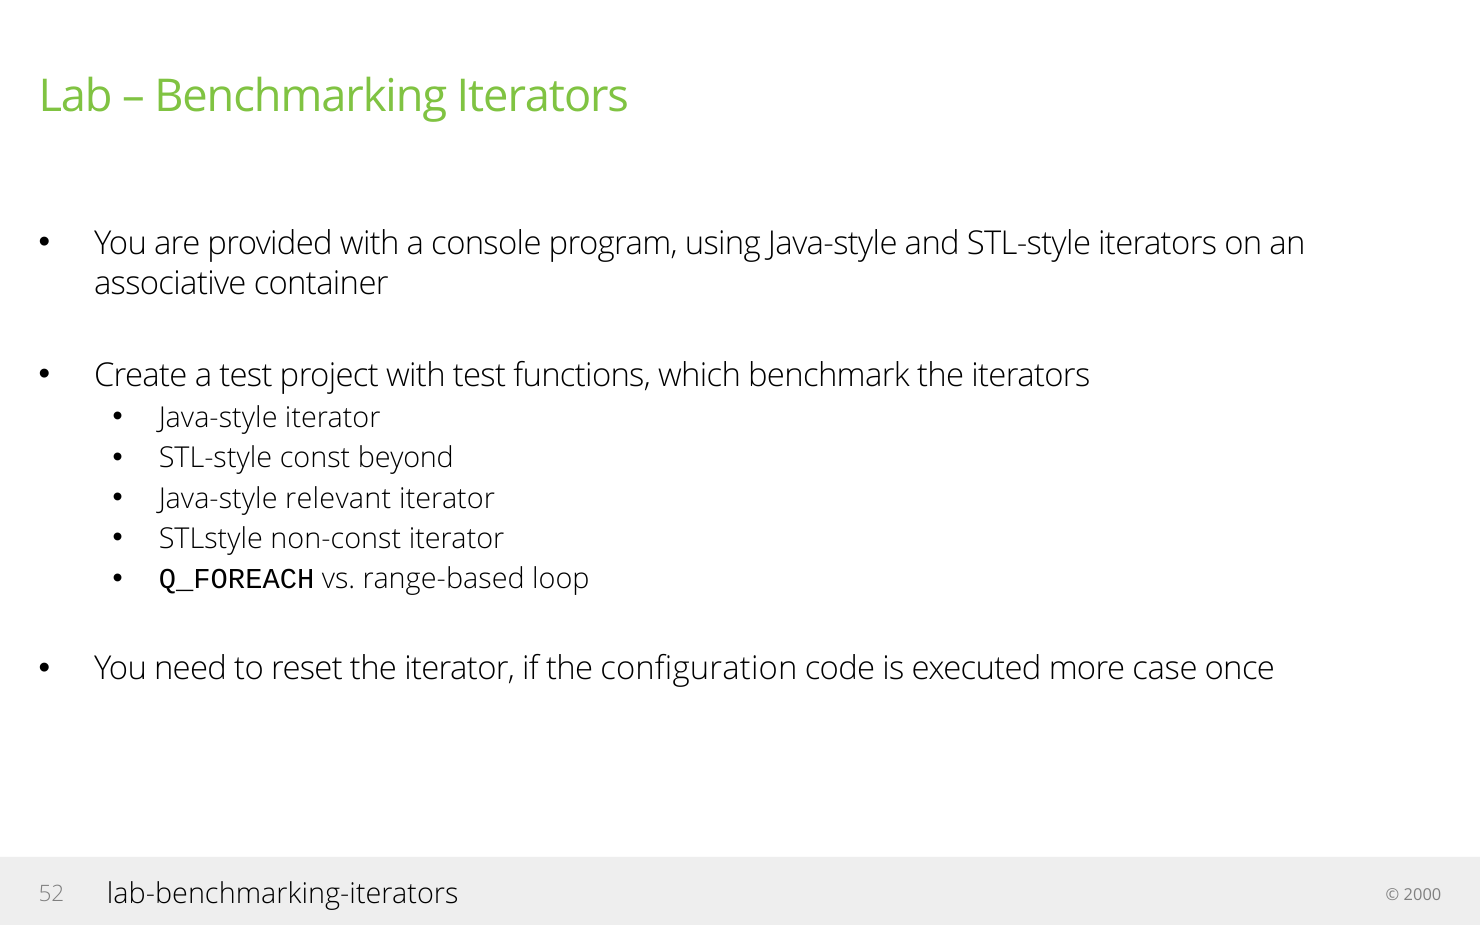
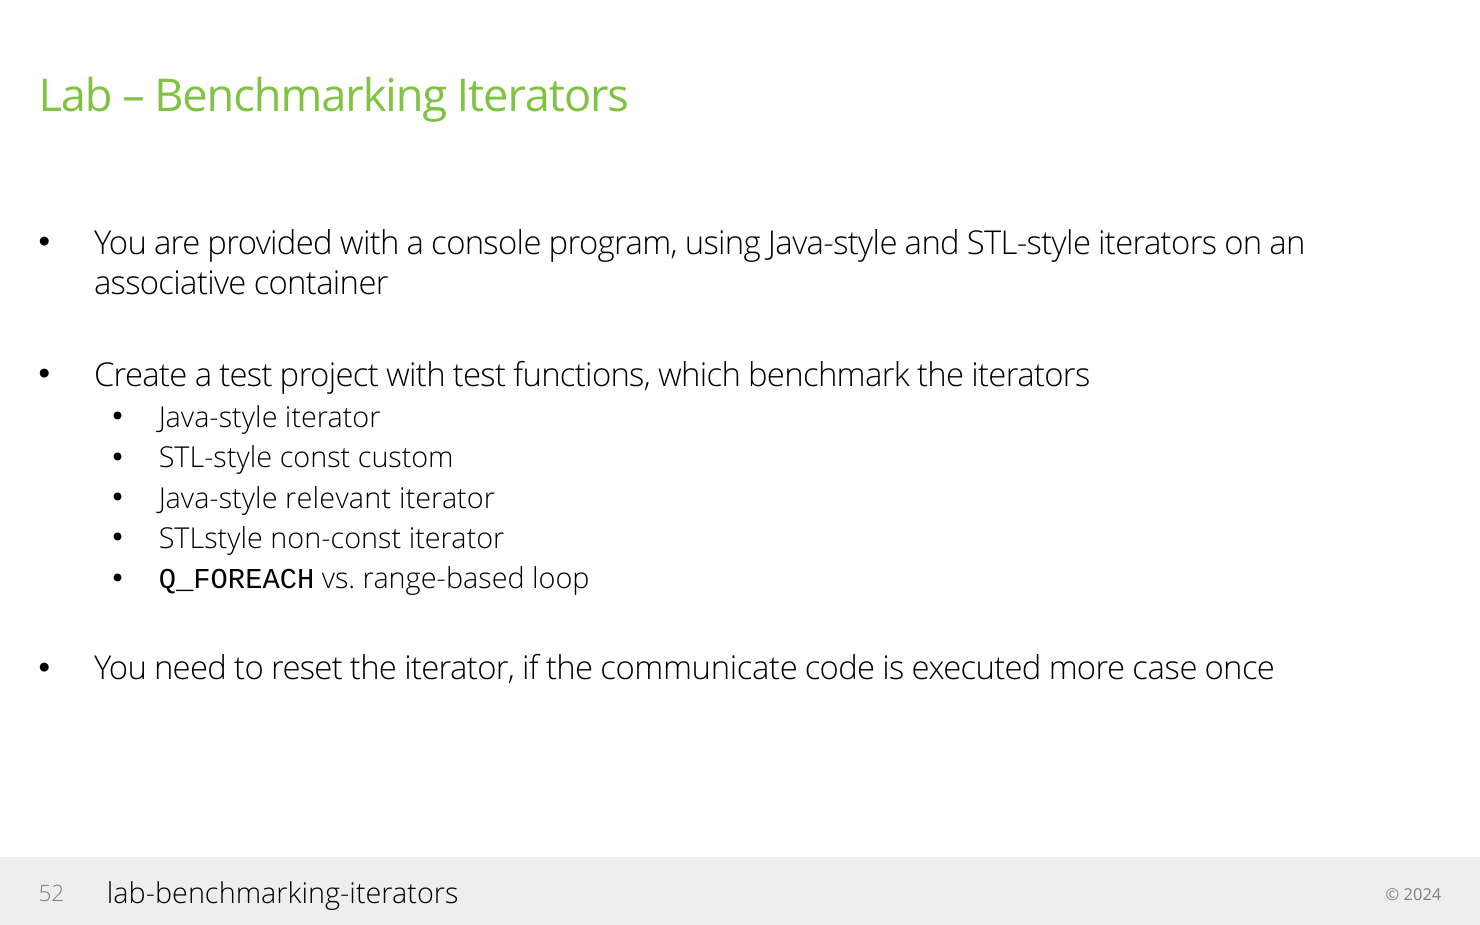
beyond: beyond -> custom
configuration: configuration -> communicate
2000: 2000 -> 2024
